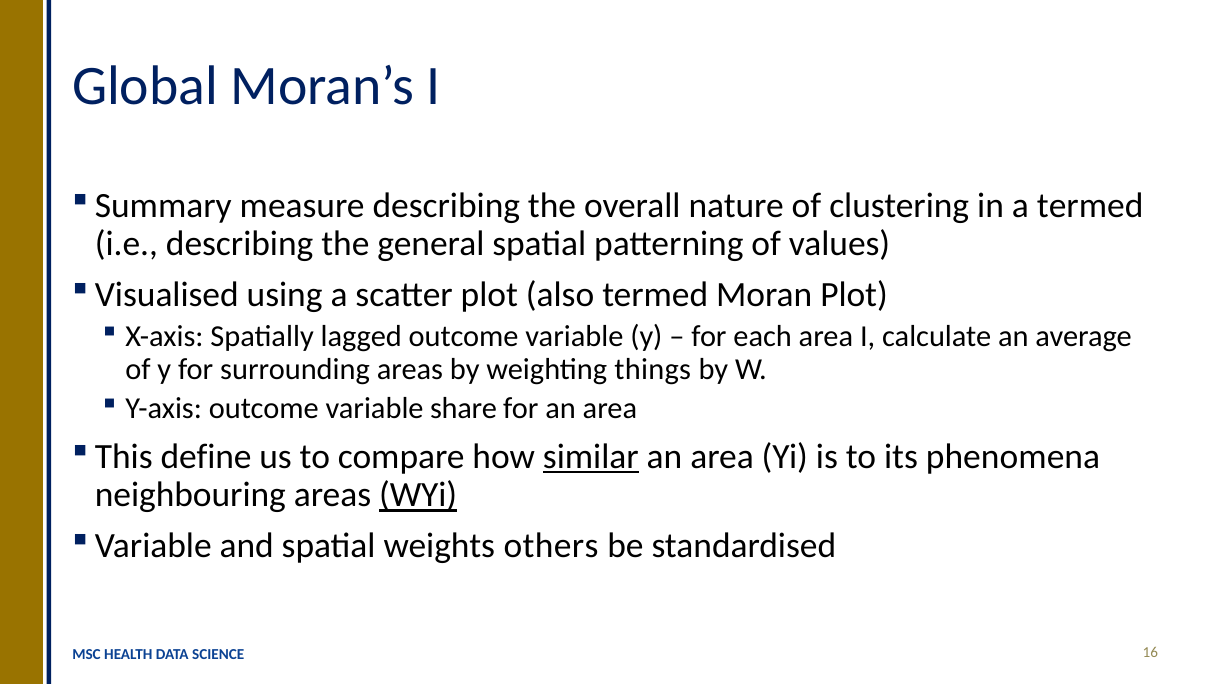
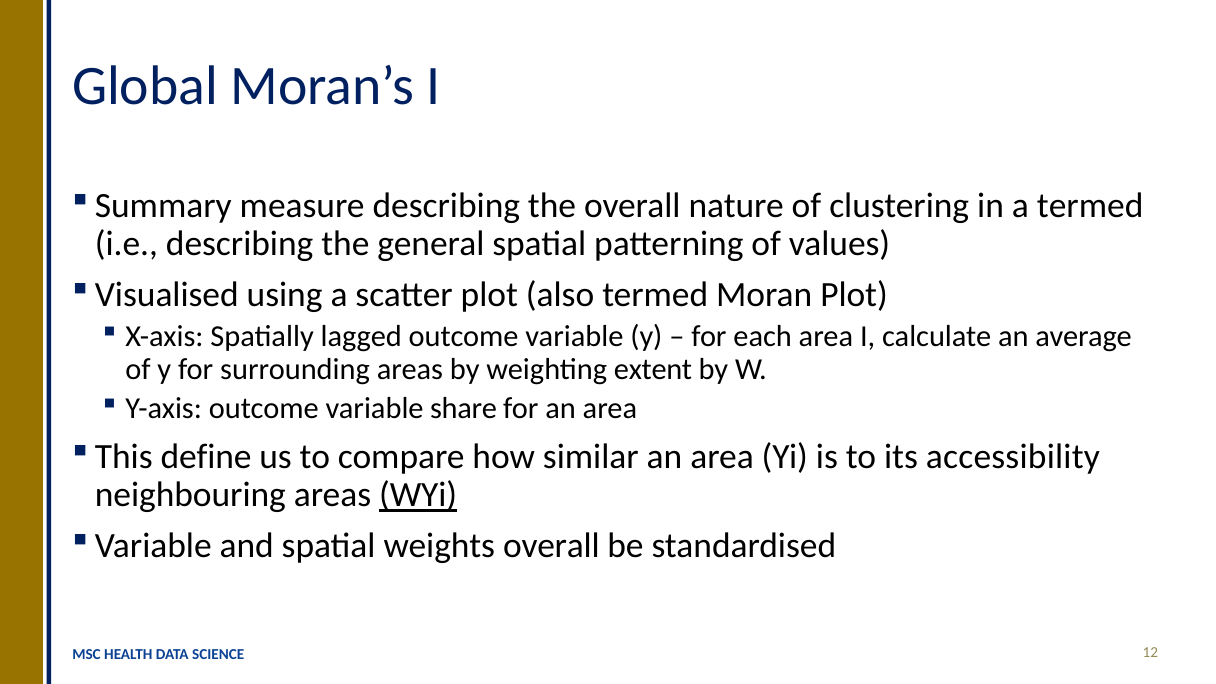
things: things -> extent
similar underline: present -> none
phenomena: phenomena -> accessibility
weights others: others -> overall
16: 16 -> 12
